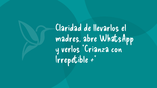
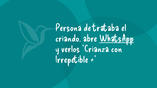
Claridad: Claridad -> Persona
llevarlos: llevarlos -> trataba
madres: madres -> criando
WhatsApp underline: none -> present
